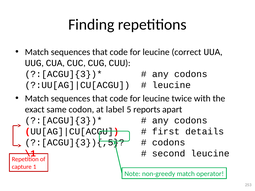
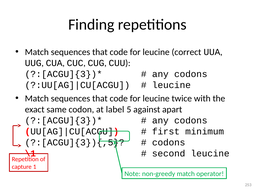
reports: reports -> against
details: details -> minimum
